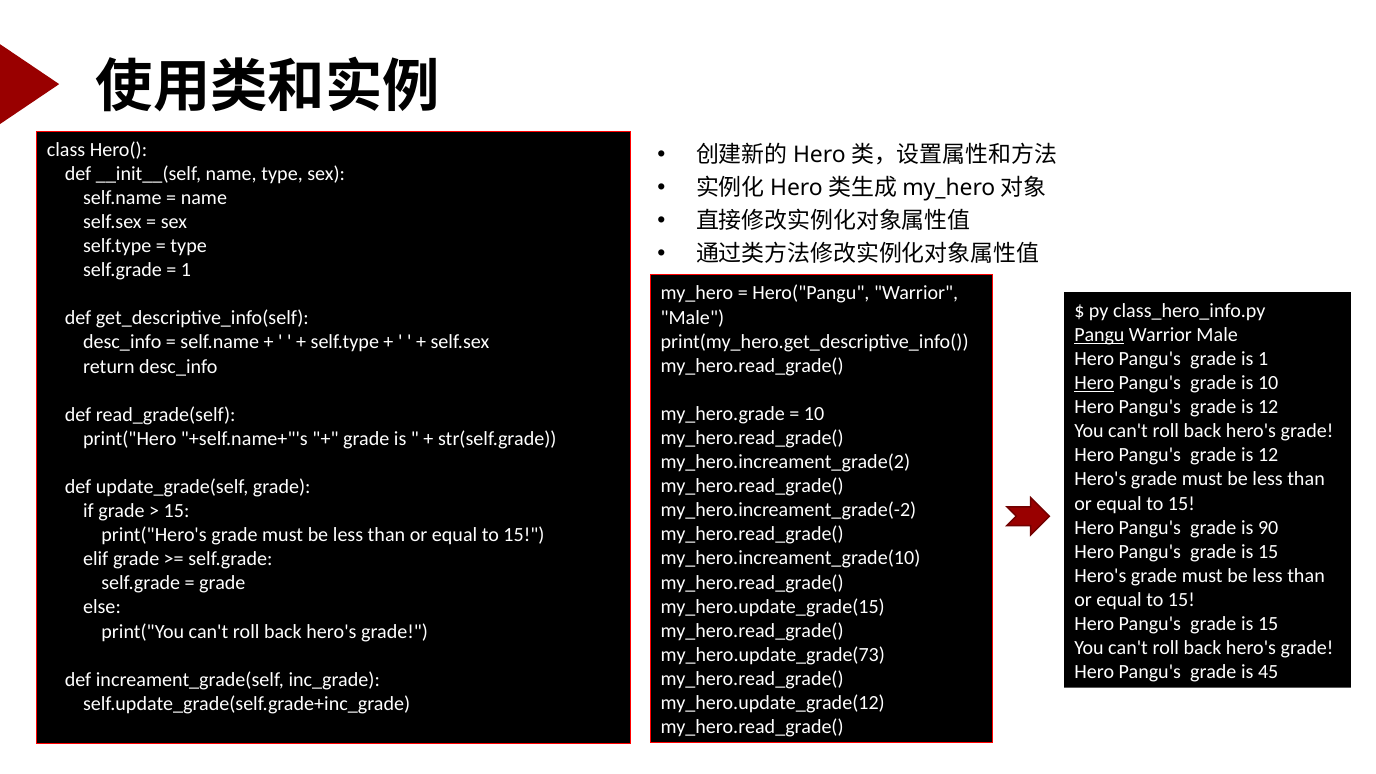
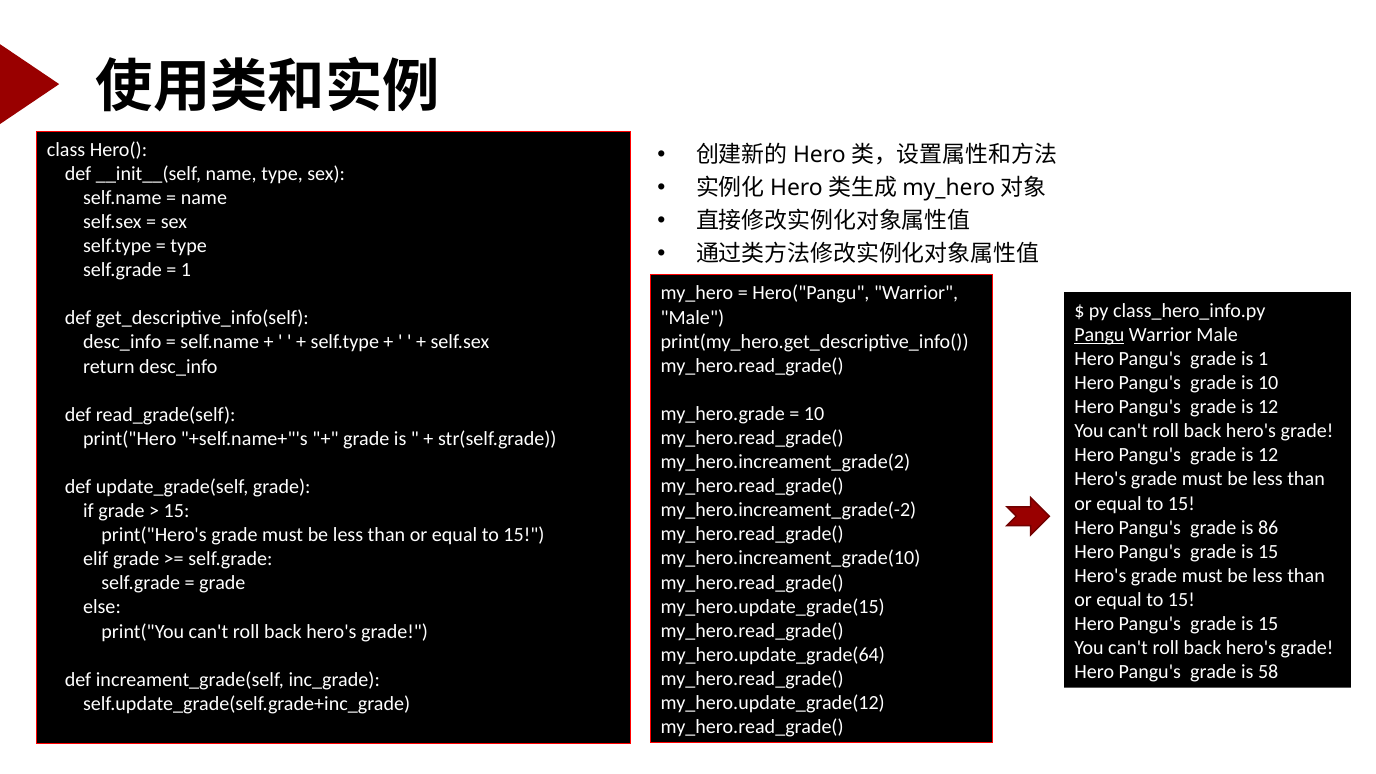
Hero at (1094, 383) underline: present -> none
90: 90 -> 86
my_hero.update_grade(73: my_hero.update_grade(73 -> my_hero.update_grade(64
45: 45 -> 58
